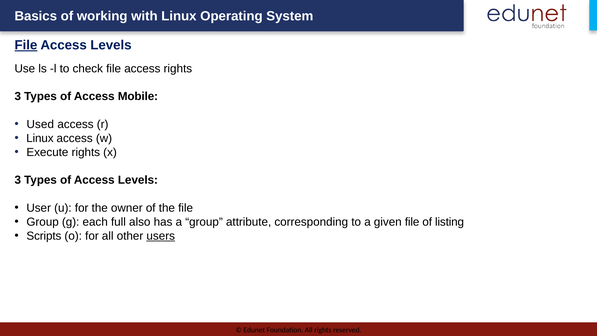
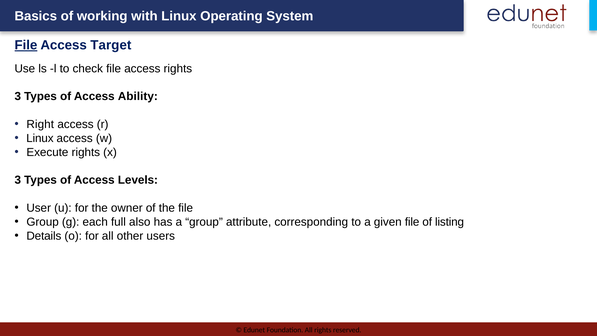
Levels at (111, 45): Levels -> Target
Mobile: Mobile -> Ability
Used: Used -> Right
Scripts: Scripts -> Details
users underline: present -> none
